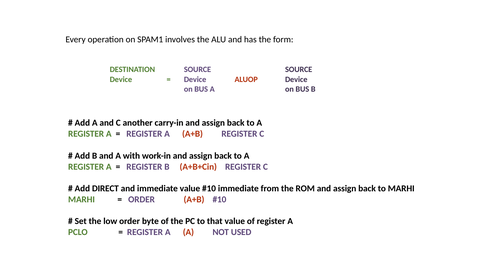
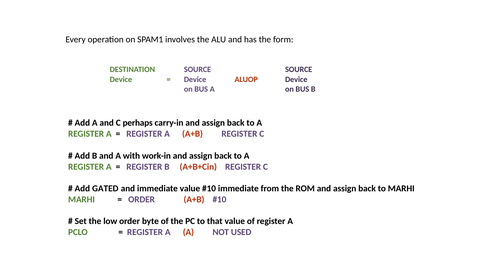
another: another -> perhaps
DIRECT: DIRECT -> GATED
